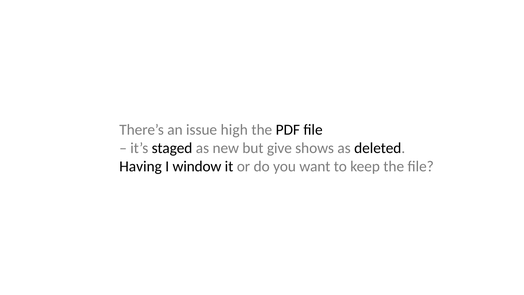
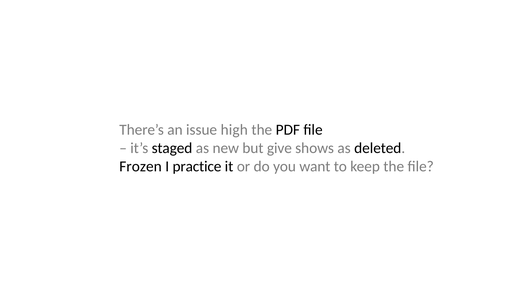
Having: Having -> Frozen
window: window -> practice
